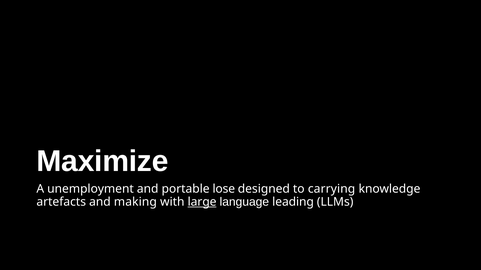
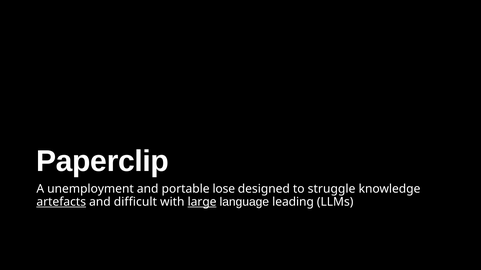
Maximize: Maximize -> Paperclip
carrying: carrying -> struggle
artefacts underline: none -> present
making: making -> difficult
